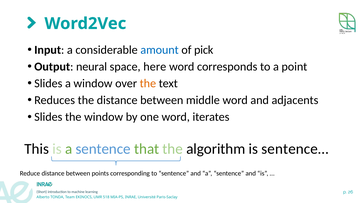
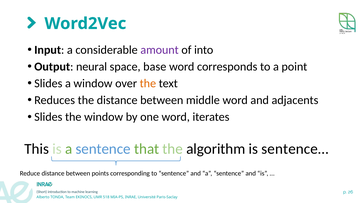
amount colour: blue -> purple
pick: pick -> into
here: here -> base
